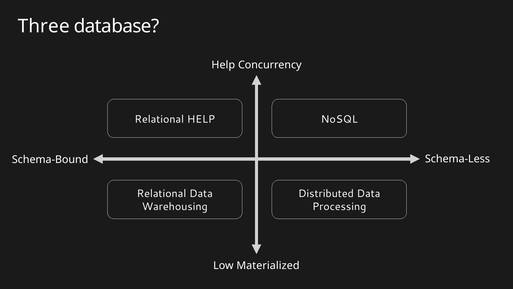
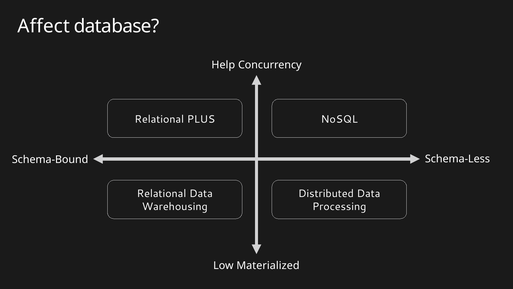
Three: Three -> Affect
Relational HELP: HELP -> PLUS
